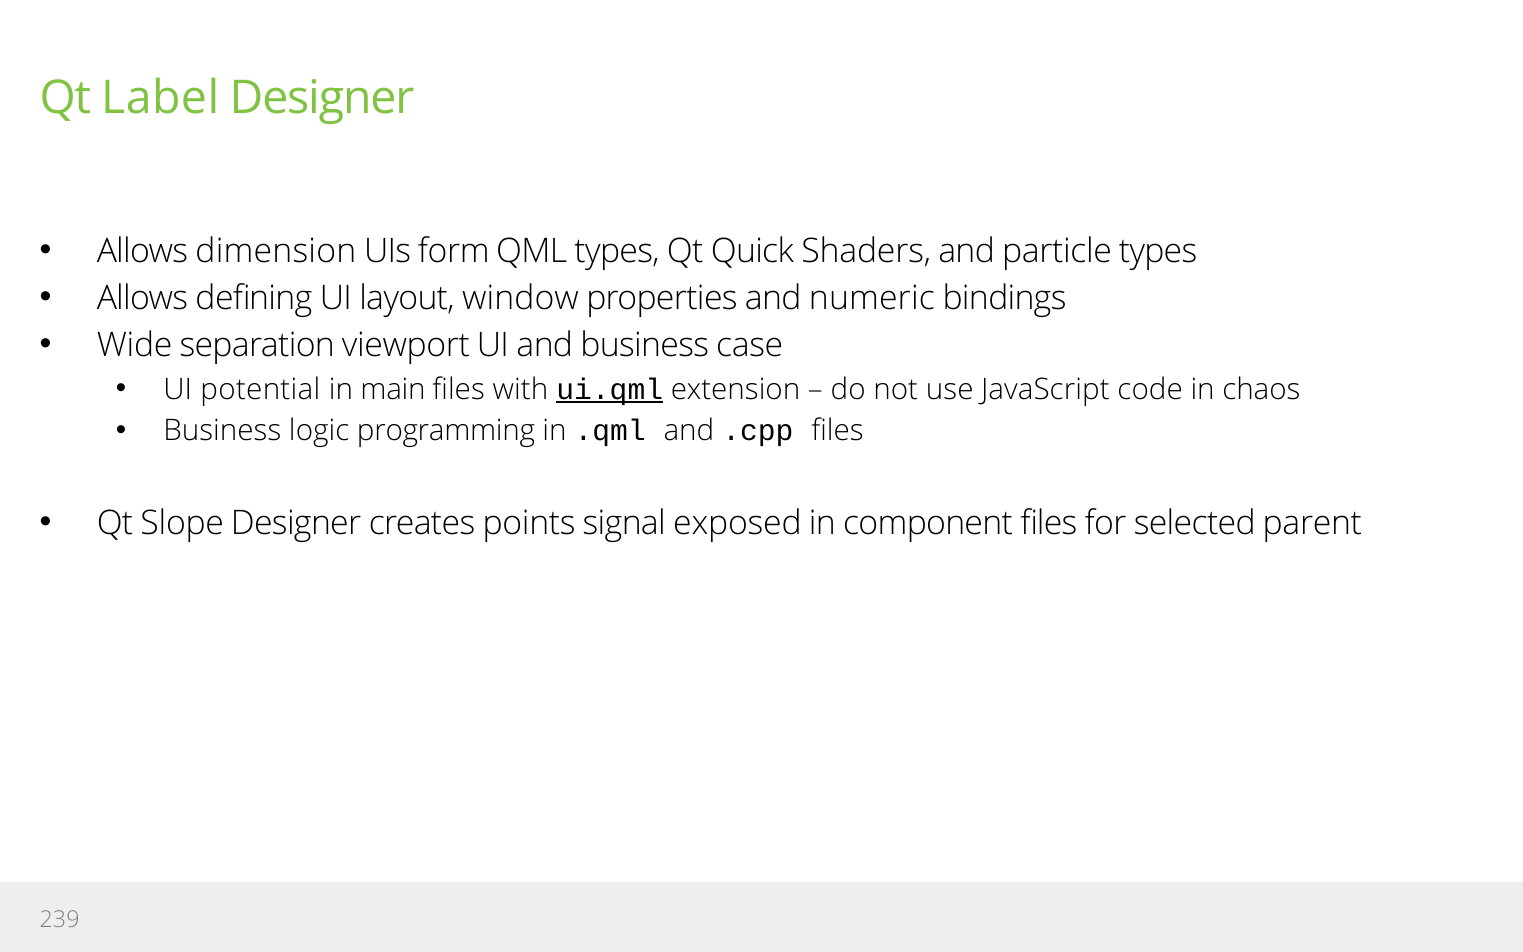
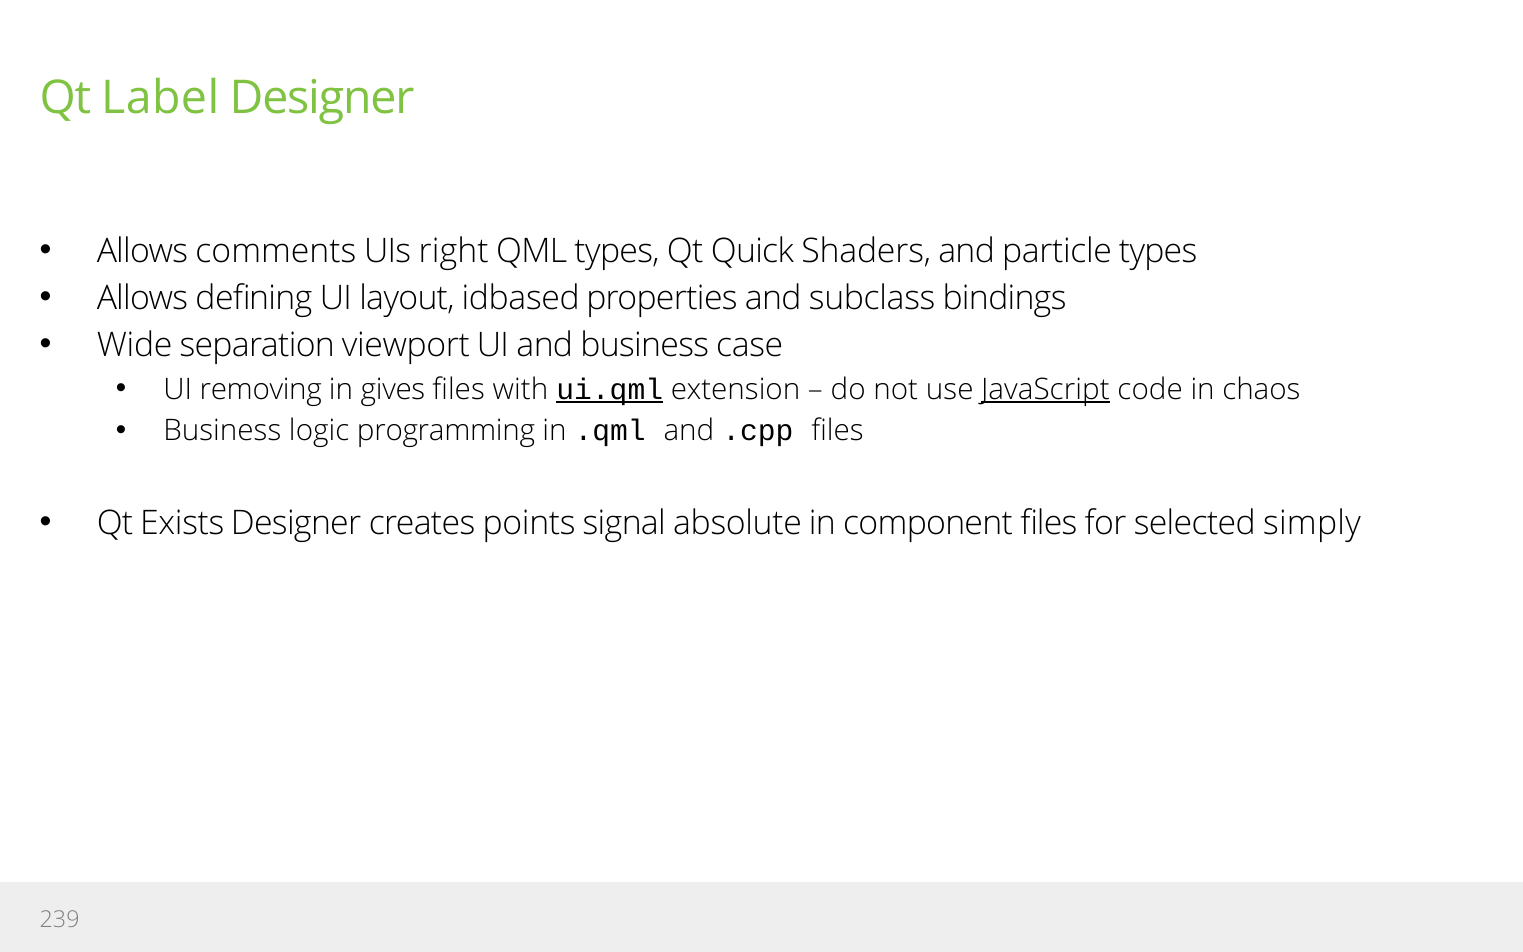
dimension: dimension -> comments
form: form -> right
window: window -> idbased
numeric: numeric -> subclass
potential: potential -> removing
main: main -> gives
JavaScript underline: none -> present
Slope: Slope -> Exists
exposed: exposed -> absolute
parent: parent -> simply
